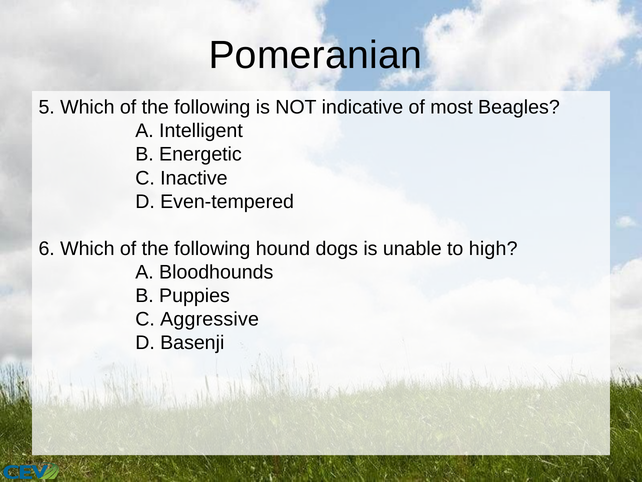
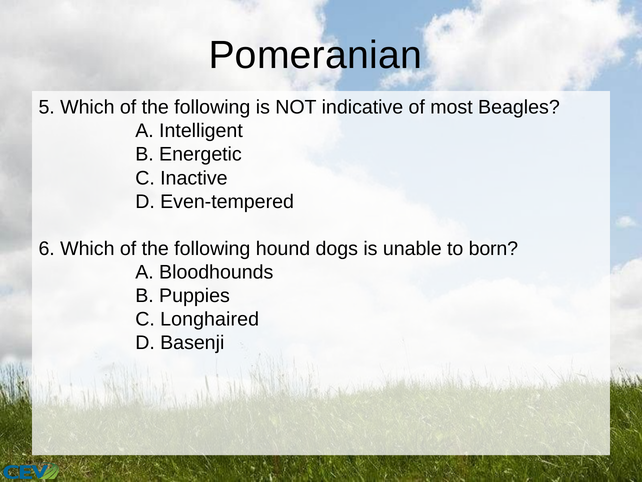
high: high -> born
Aggressive: Aggressive -> Longhaired
